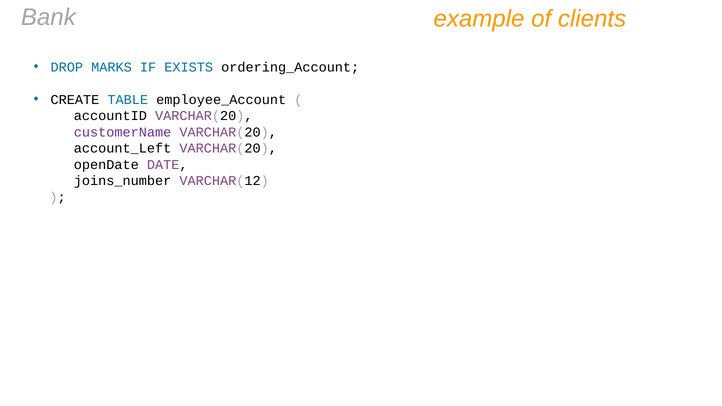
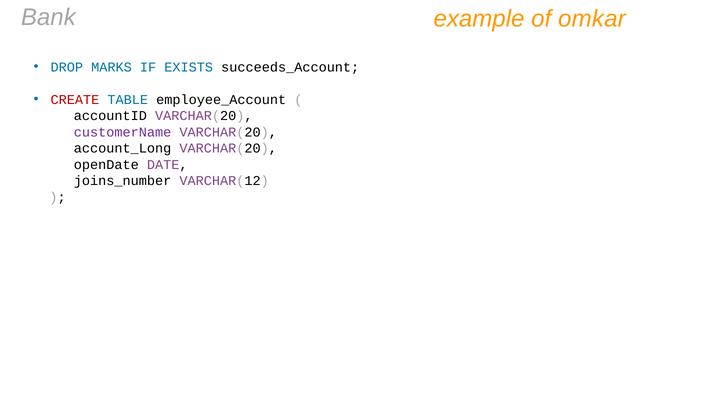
clients: clients -> omkar
ordering_Account: ordering_Account -> succeeds_Account
CREATE colour: black -> red
account_Left: account_Left -> account_Long
